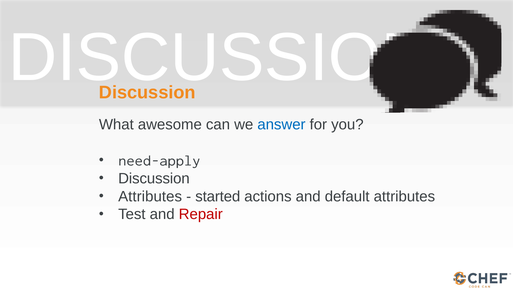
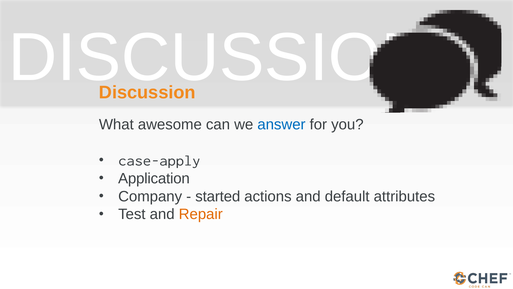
need-apply: need-apply -> case-apply
Discussion at (154, 178): Discussion -> Application
Attributes at (150, 196): Attributes -> Company
Repair colour: red -> orange
